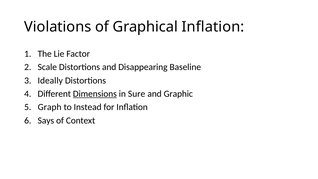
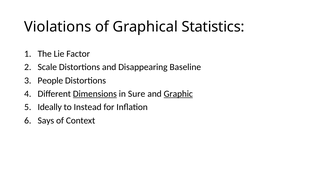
Graphical Inflation: Inflation -> Statistics
Ideally: Ideally -> People
Graphic underline: none -> present
Graph: Graph -> Ideally
